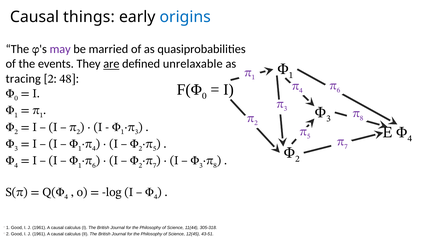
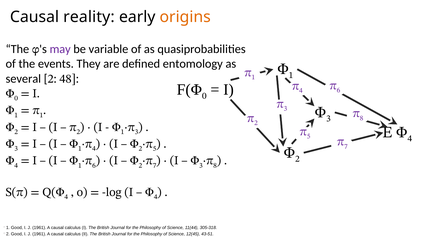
things: things -> reality
origins colour: blue -> orange
married: married -> variable
are underline: present -> none
unrelaxable: unrelaxable -> entomology
tracing: tracing -> several
